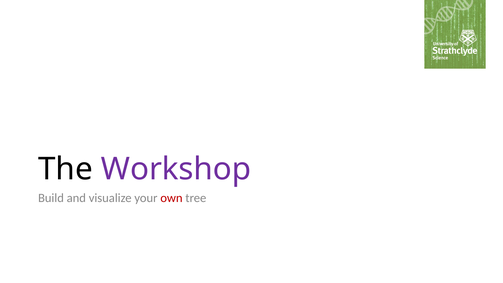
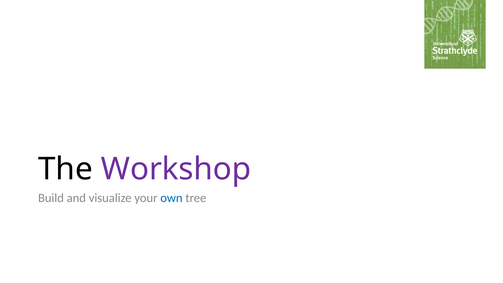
own colour: red -> blue
